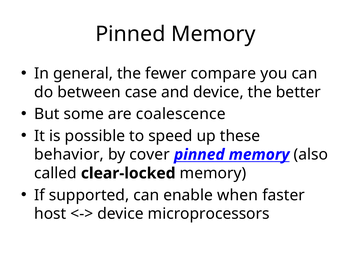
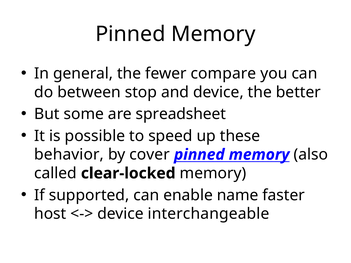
case: case -> stop
coalescence: coalescence -> spreadsheet
when: when -> name
microprocessors: microprocessors -> interchangeable
